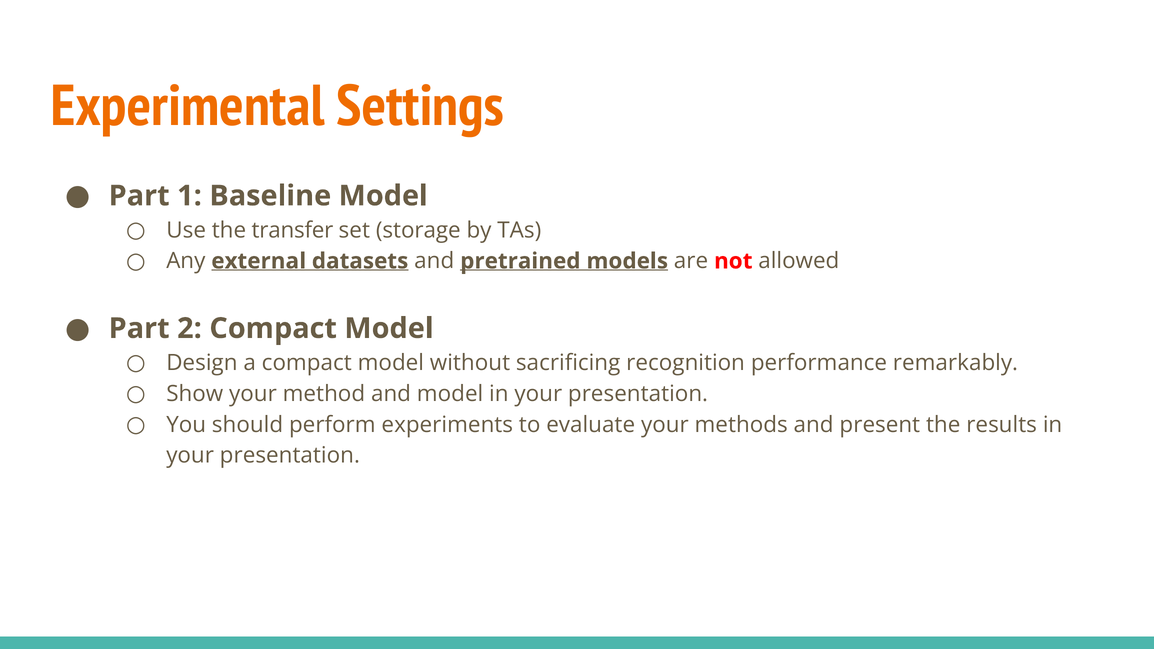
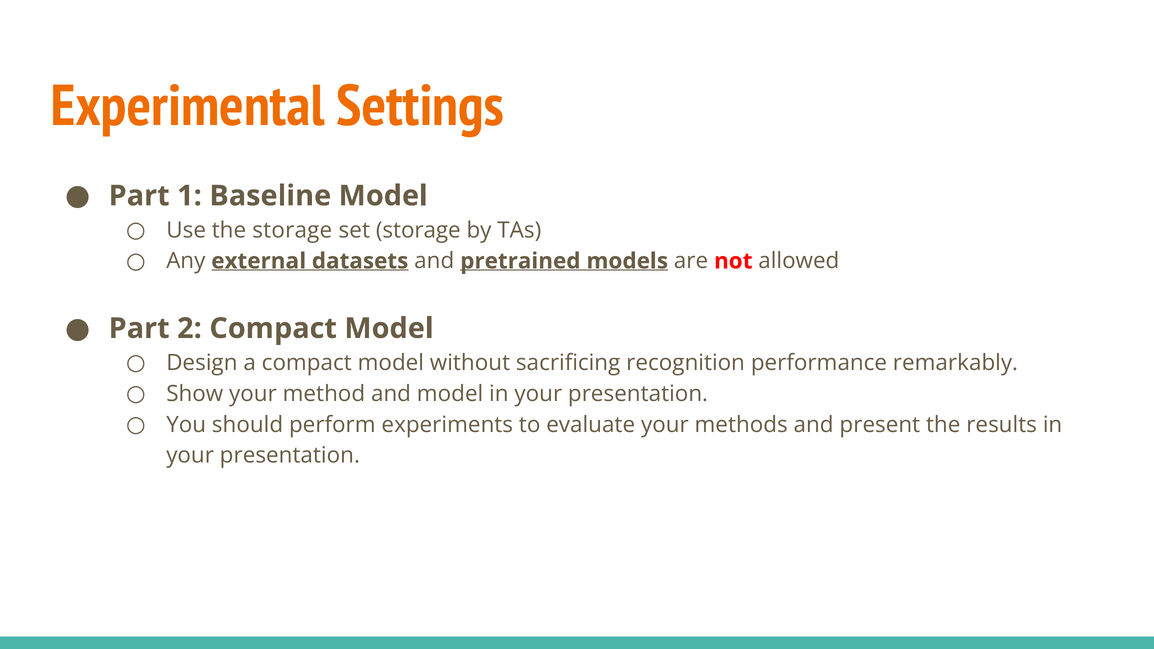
the transfer: transfer -> storage
